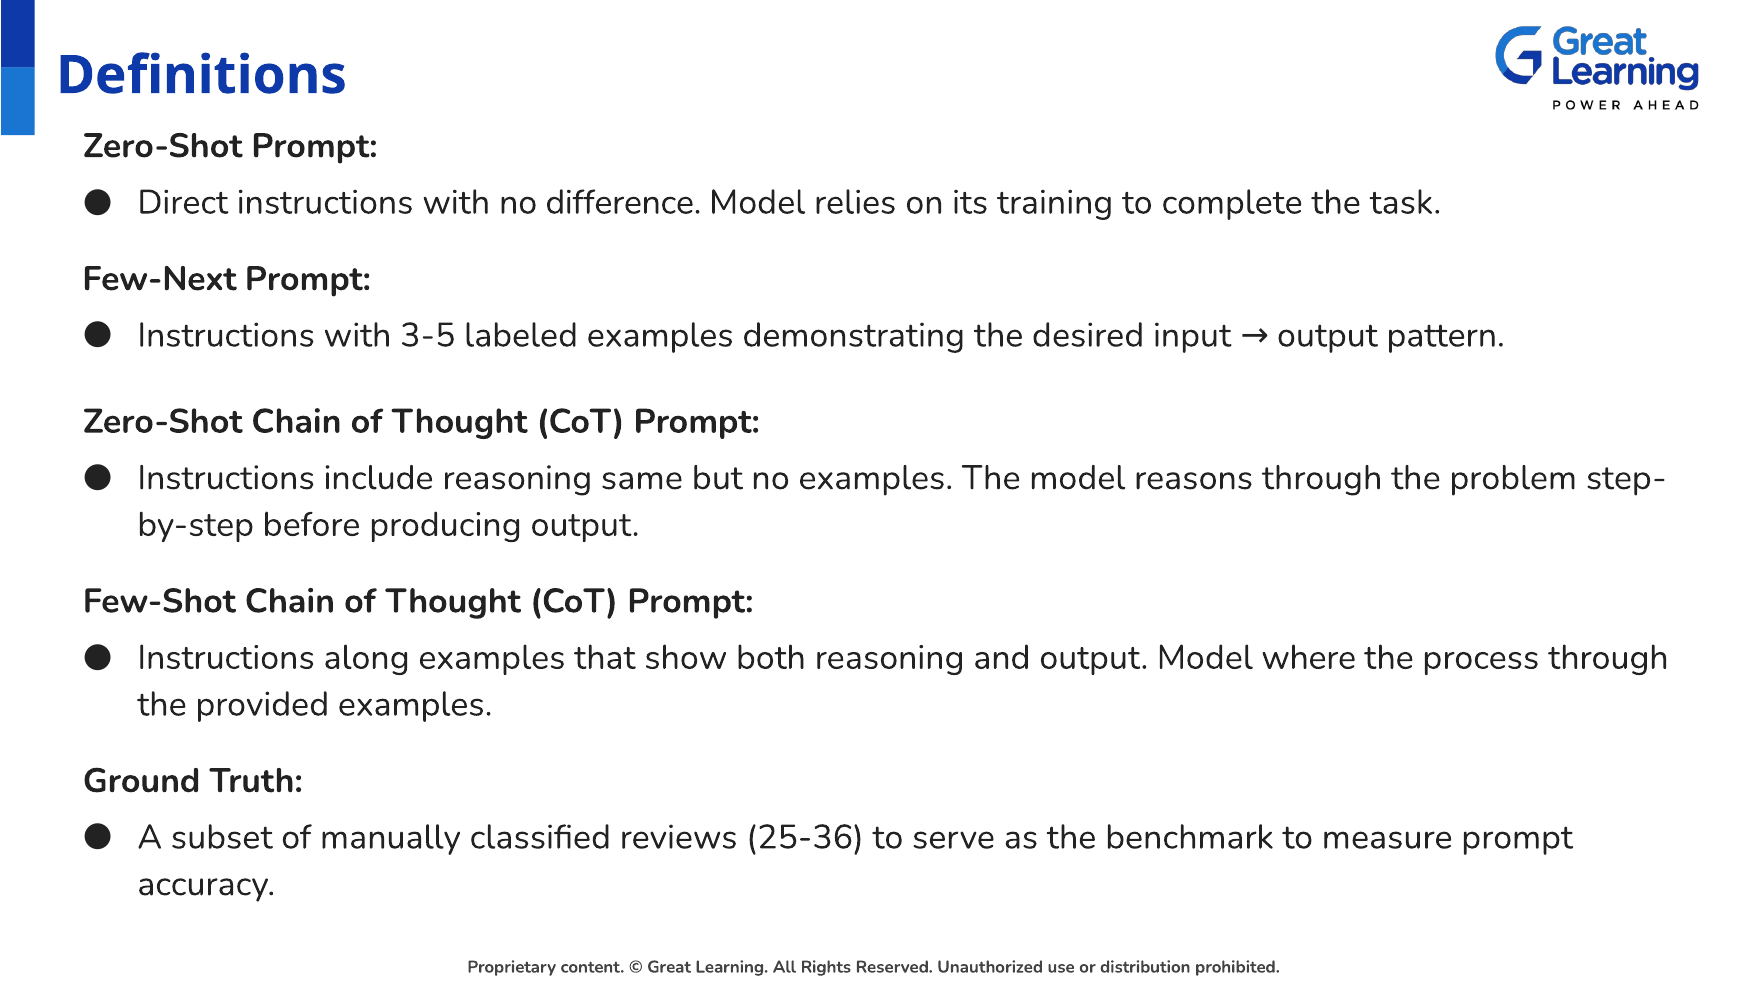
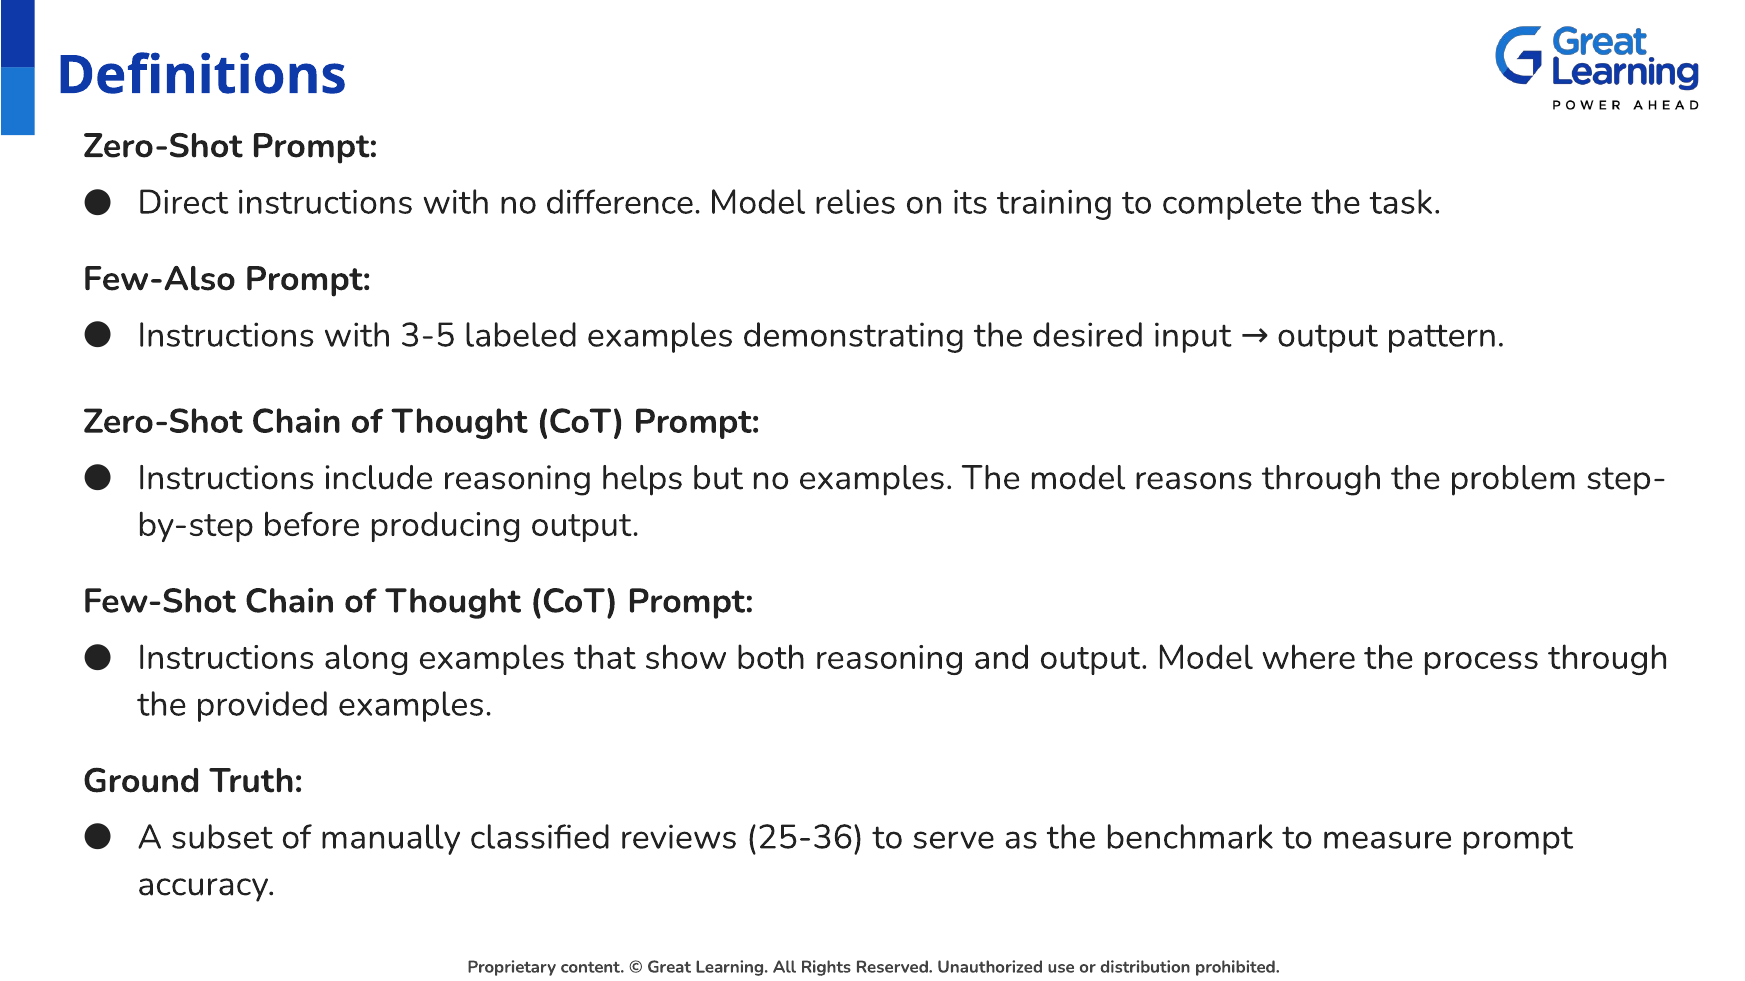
Few-Next: Few-Next -> Few-Also
same: same -> helps
